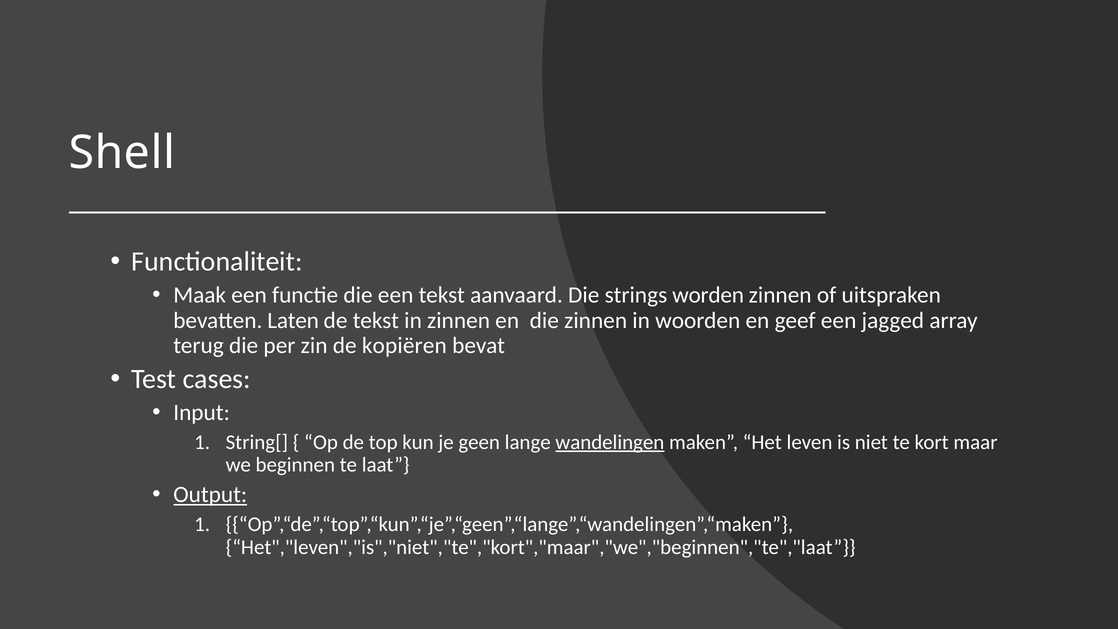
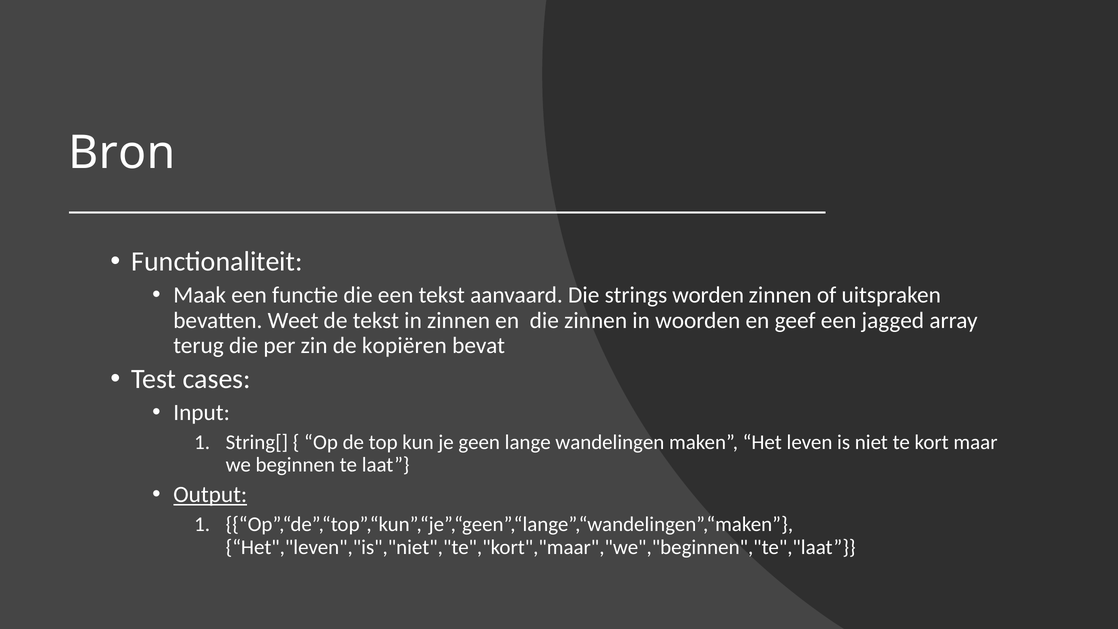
Shell: Shell -> Bron
Laten: Laten -> Weet
wandelingen underline: present -> none
